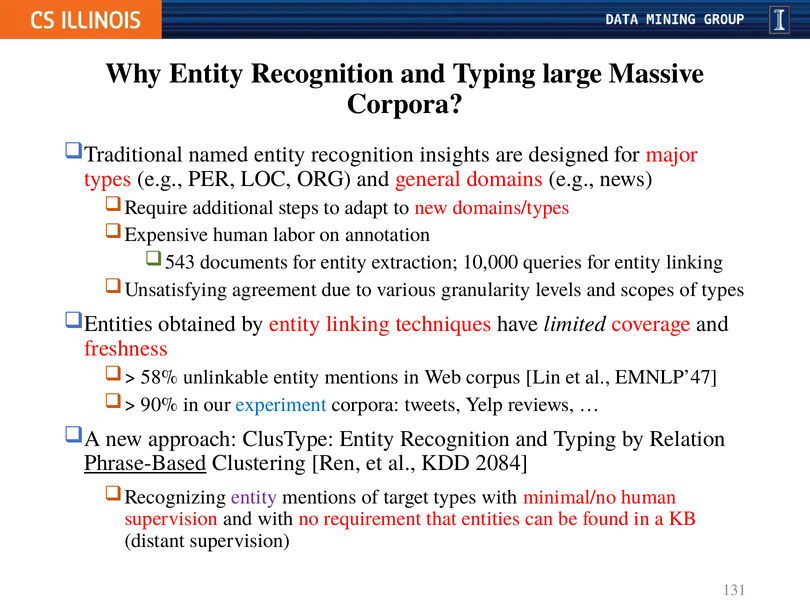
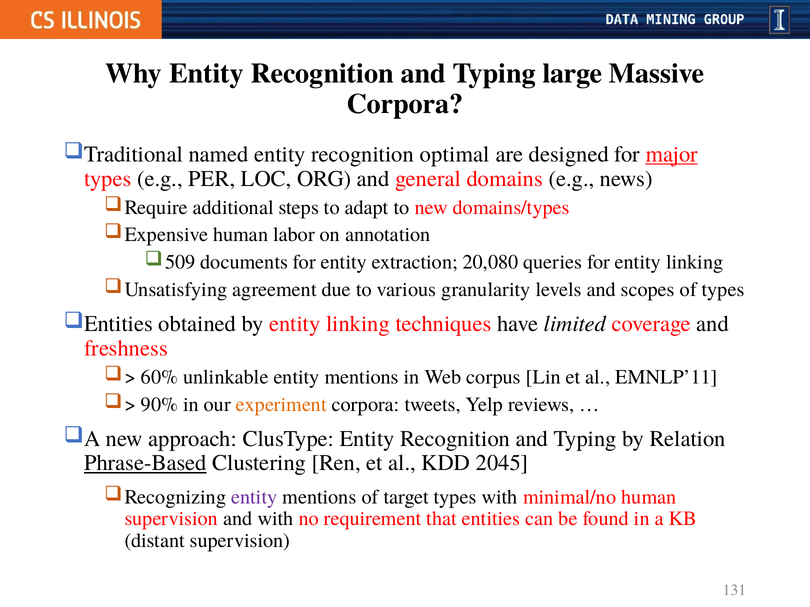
insights: insights -> optimal
major underline: none -> present
543: 543 -> 509
10,000: 10,000 -> 20,080
58%: 58% -> 60%
EMNLP’47: EMNLP’47 -> EMNLP’11
experiment colour: blue -> orange
2084: 2084 -> 2045
